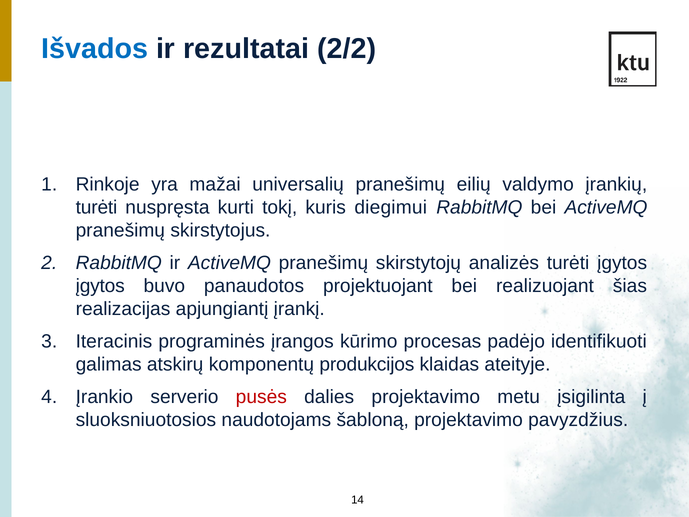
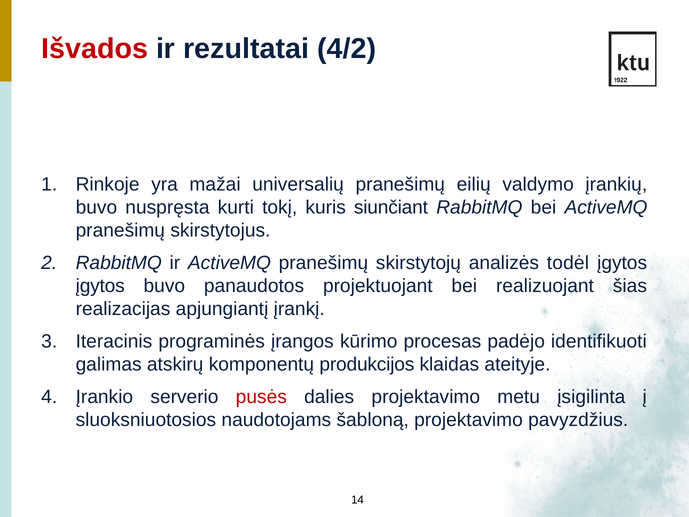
Išvados colour: blue -> red
2/2: 2/2 -> 4/2
turėti at (97, 207): turėti -> buvo
diegimui: diegimui -> siunčiant
analizės turėti: turėti -> todėl
